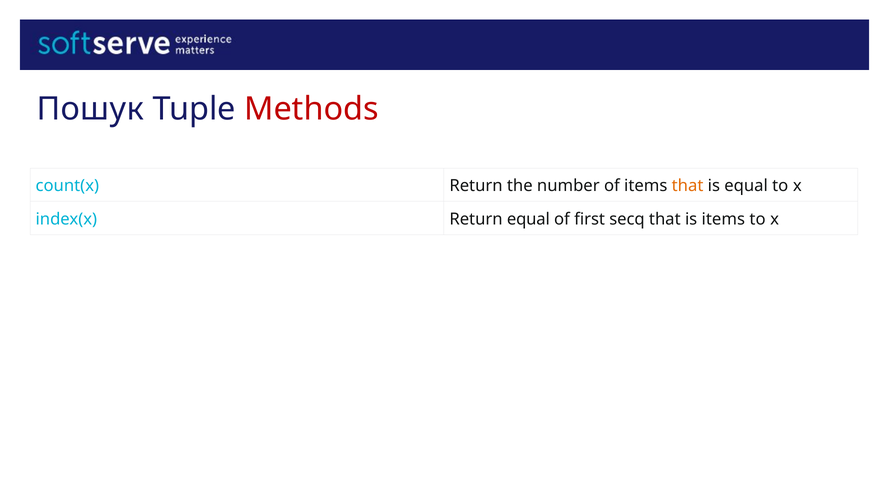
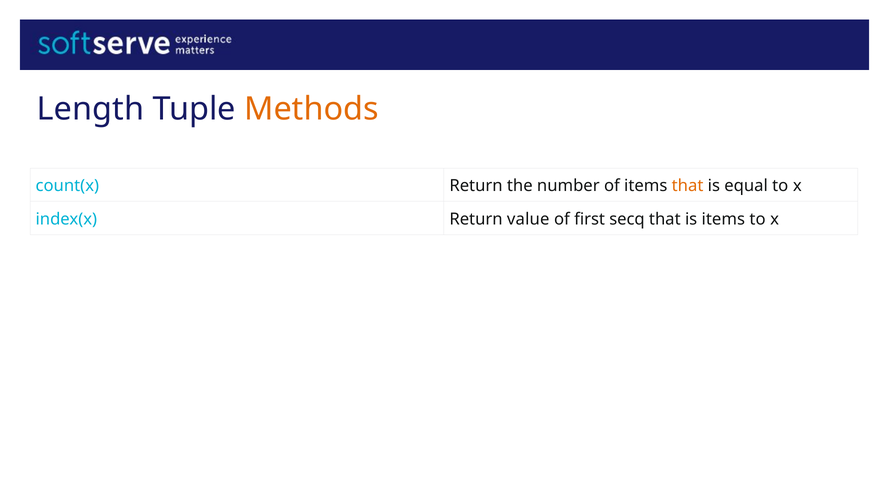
Пошук: Пошук -> Length
Methods colour: red -> orange
Return equal: equal -> value
